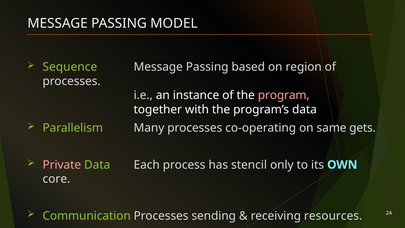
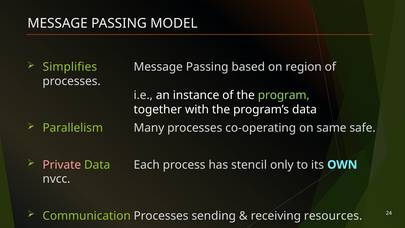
Sequence: Sequence -> Simplifies
program colour: pink -> light green
gets: gets -> safe
core: core -> nvcc
